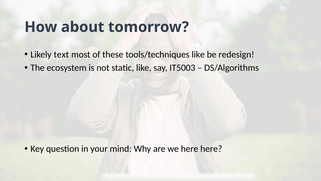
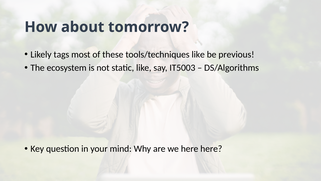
text: text -> tags
redesign: redesign -> previous
